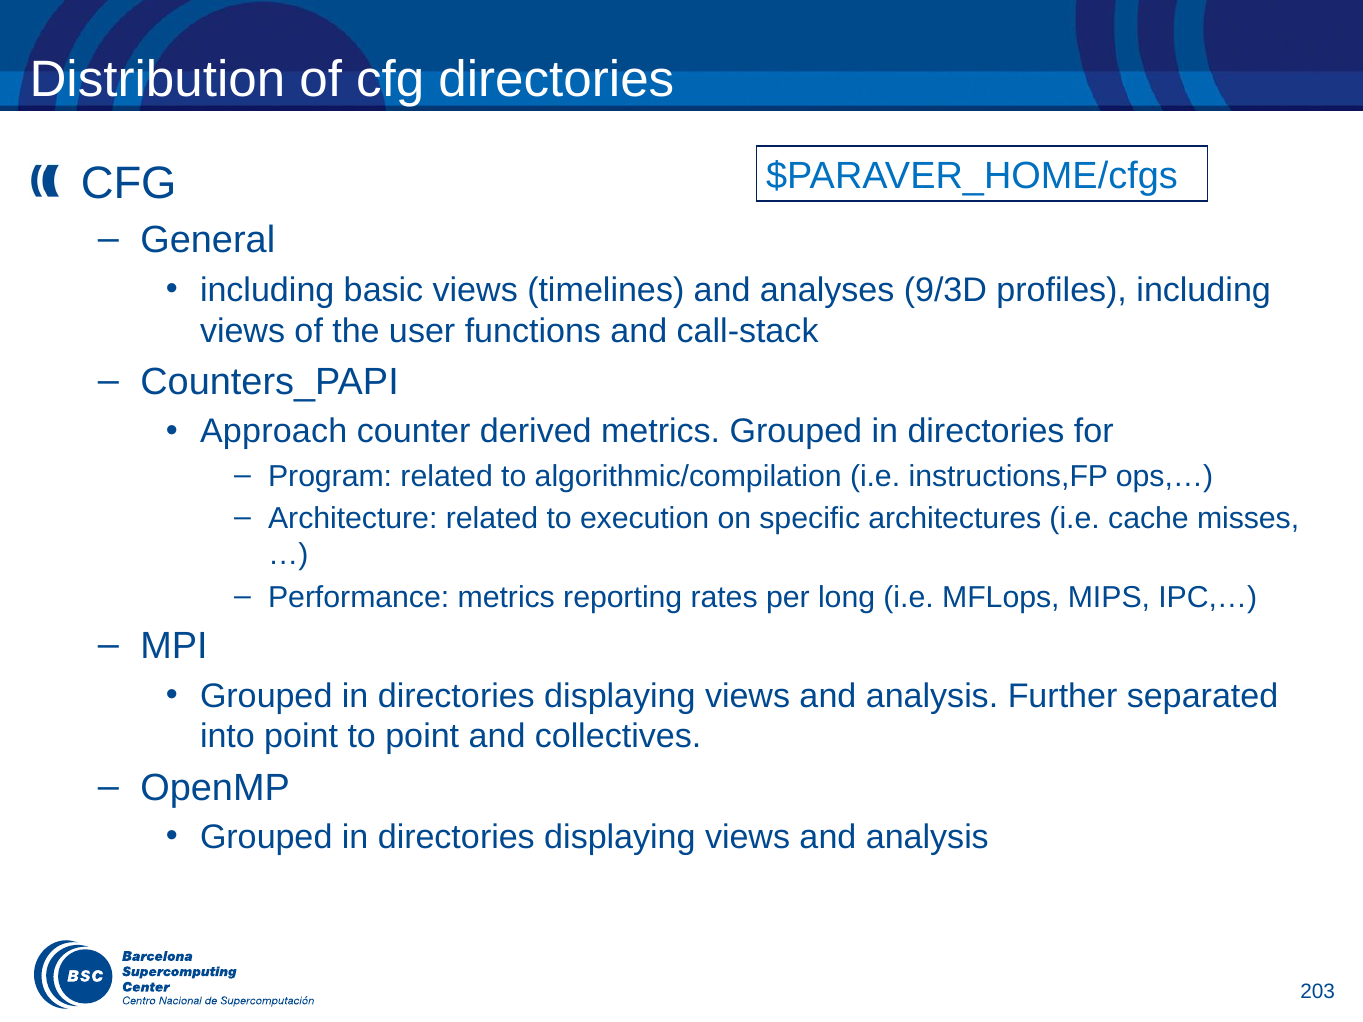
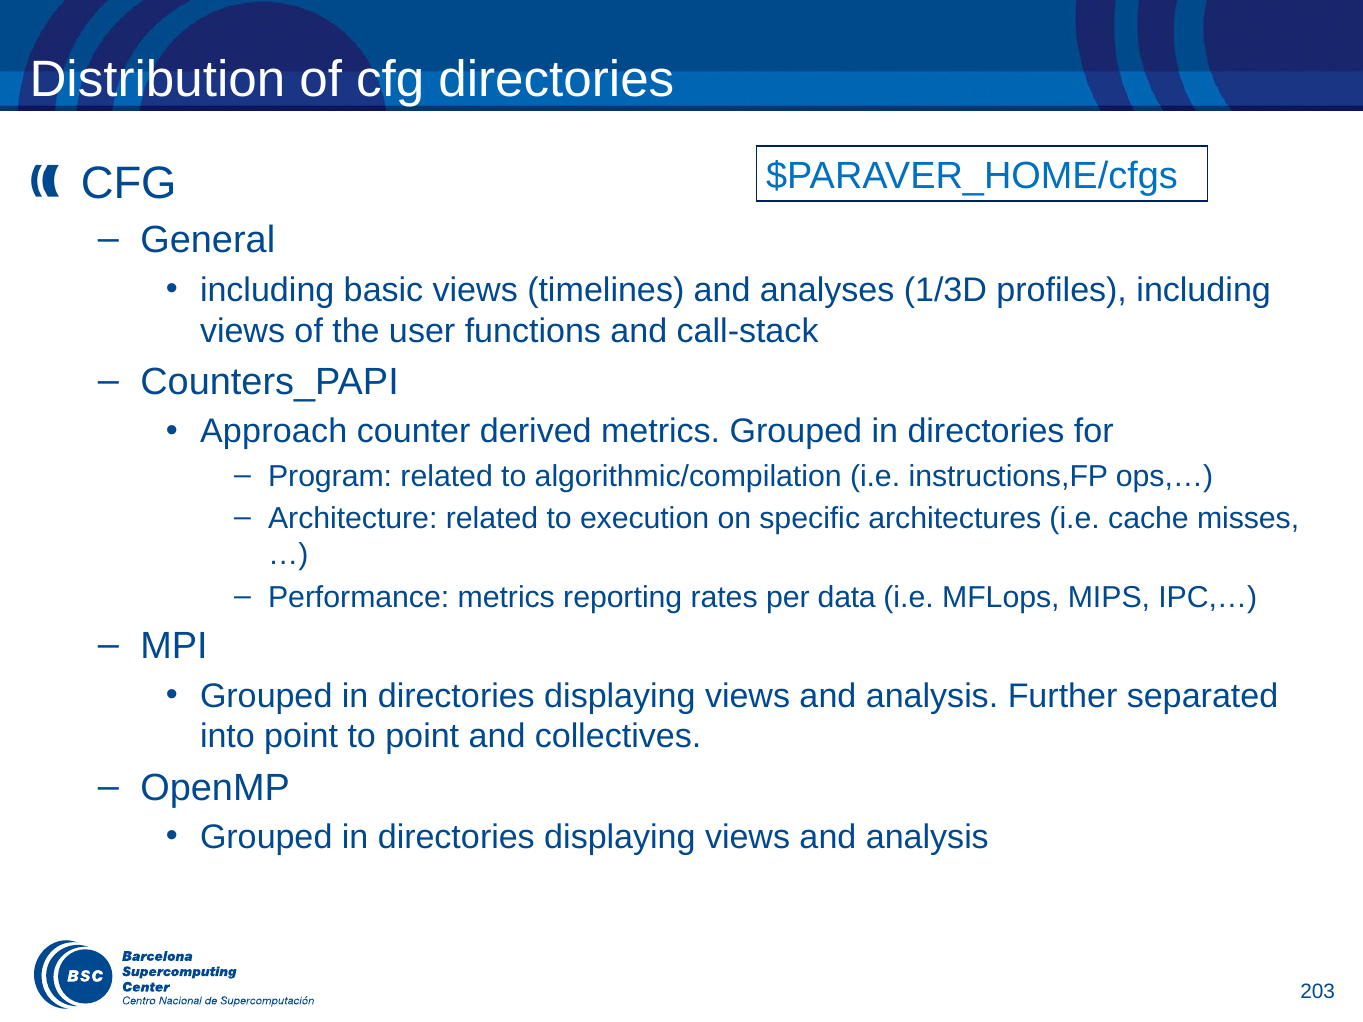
9/3D: 9/3D -> 1/3D
long: long -> data
